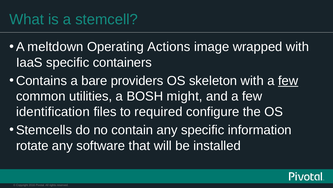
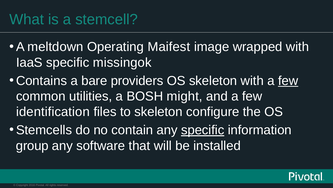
Actions: Actions -> Maifest
containers: containers -> missingok
to required: required -> skeleton
specific at (203, 130) underline: none -> present
rotate: rotate -> group
